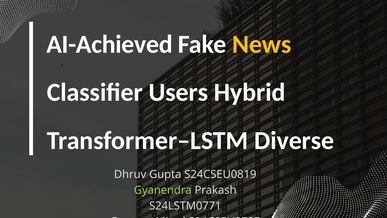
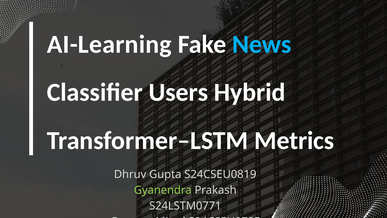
AI-Achieved: AI-Achieved -> AI-Learning
News colour: yellow -> light blue
Diverse: Diverse -> Metrics
